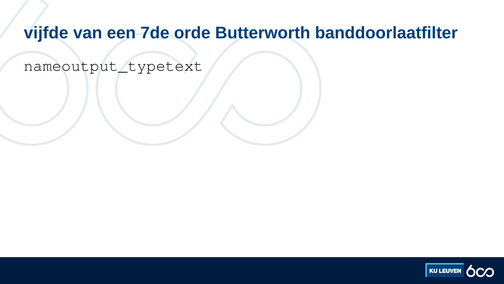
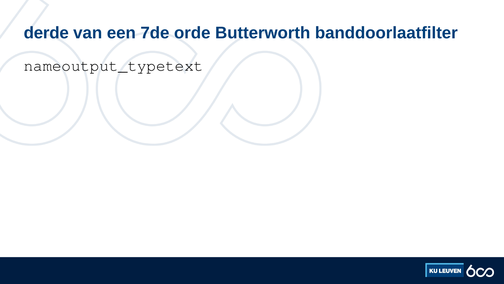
vijfde: vijfde -> derde
